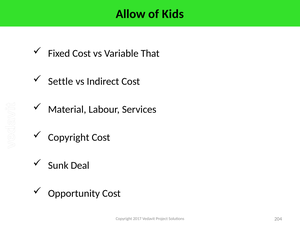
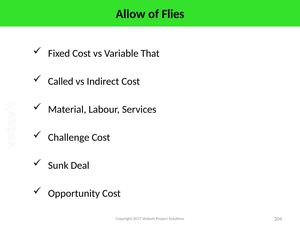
Kids: Kids -> Flies
Settle: Settle -> Called
Copyright at (69, 137): Copyright -> Challenge
